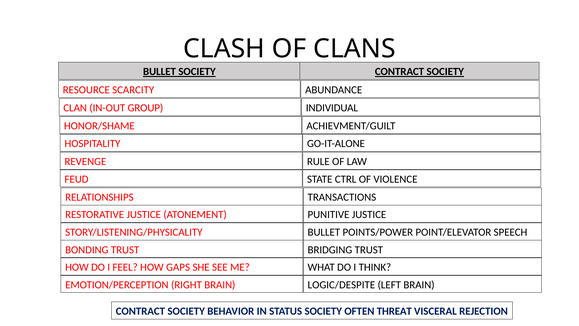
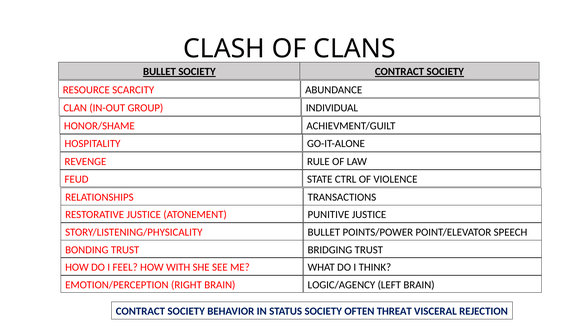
GAPS: GAPS -> WITH
LOGIC/DESPITE: LOGIC/DESPITE -> LOGIC/AGENCY
